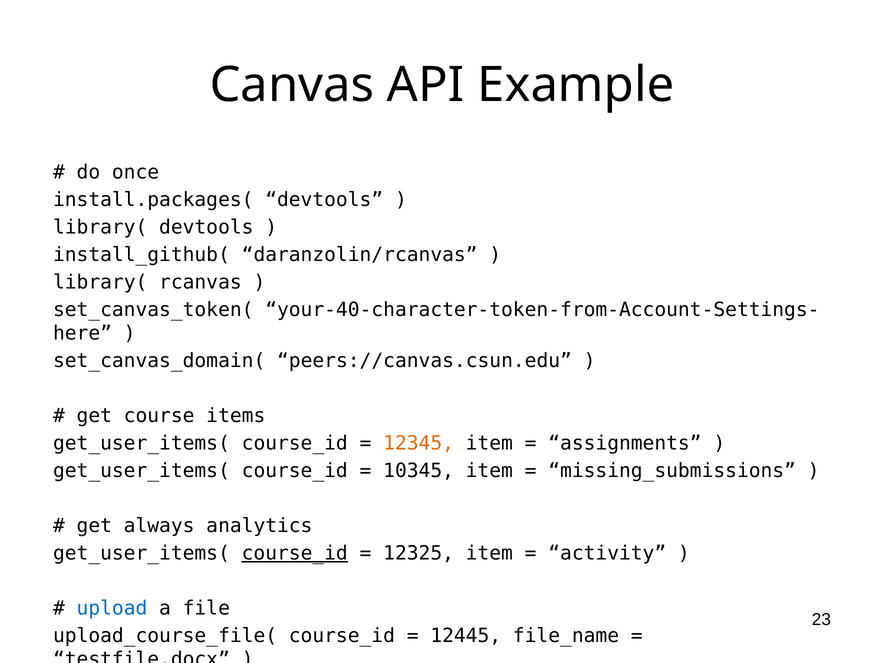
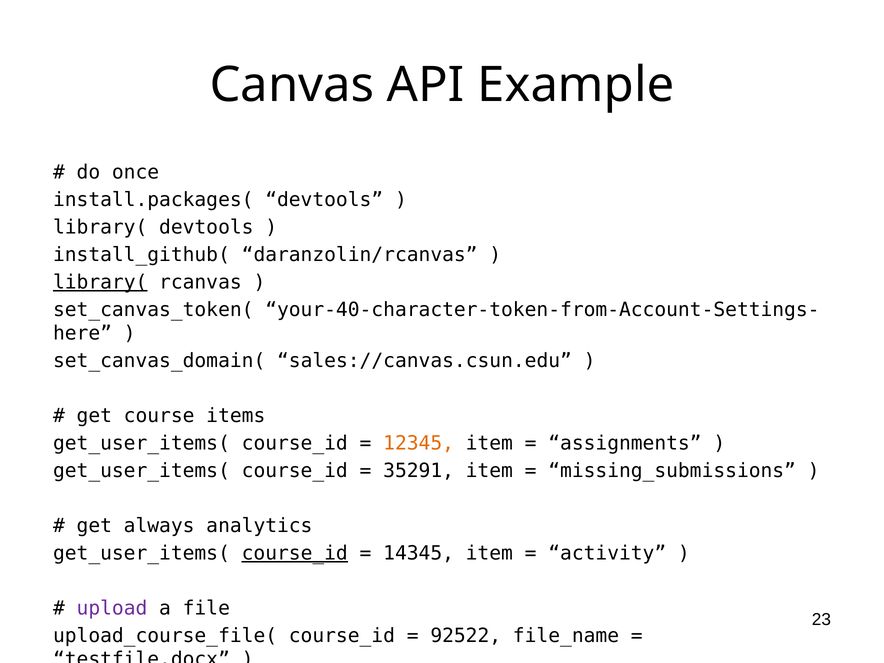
library( at (100, 282) underline: none -> present
peers://canvas.csun.edu: peers://canvas.csun.edu -> sales://canvas.csun.edu
10345: 10345 -> 35291
12325: 12325 -> 14345
upload colour: blue -> purple
12445: 12445 -> 92522
